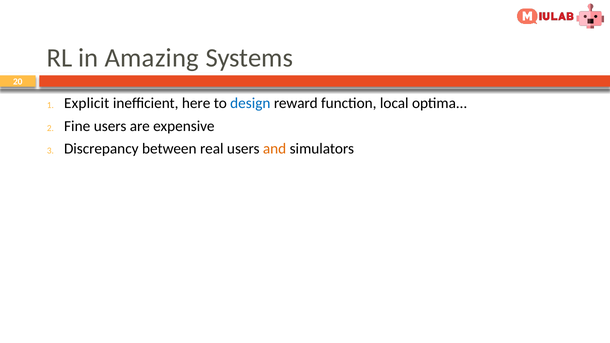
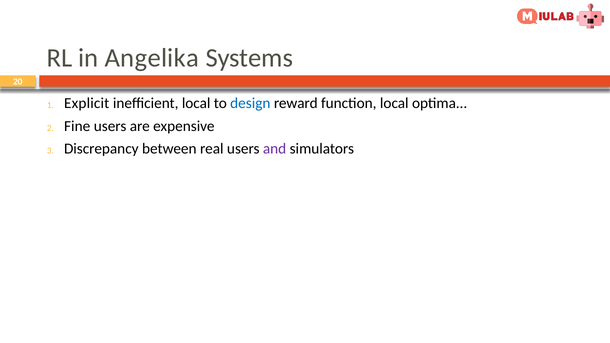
Amazing: Amazing -> Angelika
inefficient here: here -> local
and colour: orange -> purple
